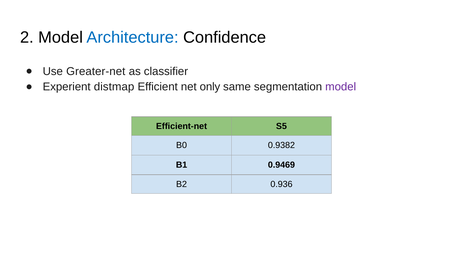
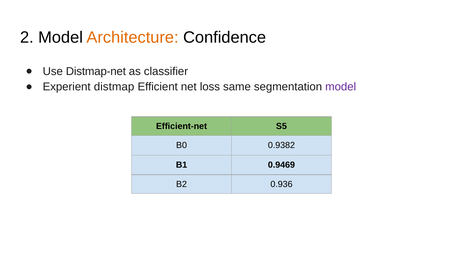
Architecture colour: blue -> orange
Greater-net: Greater-net -> Distmap-net
only: only -> loss
